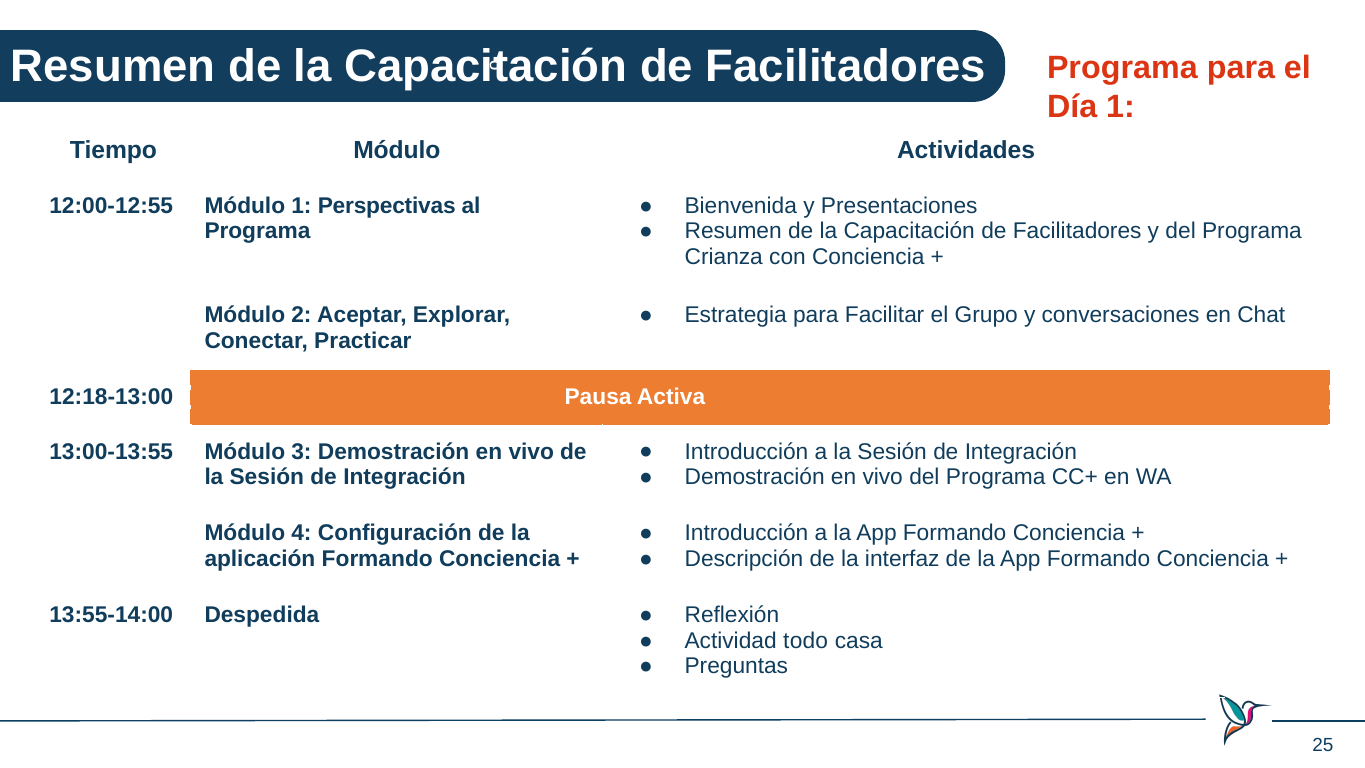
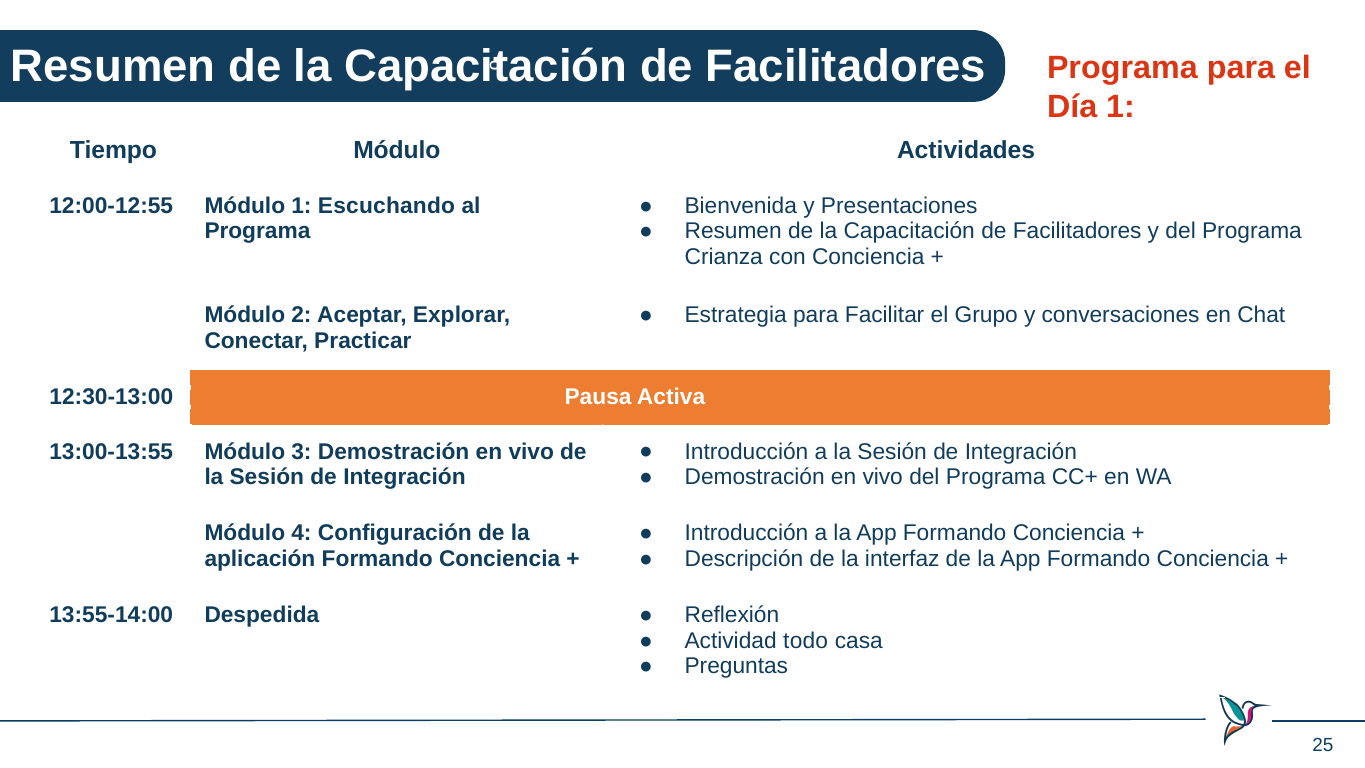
Perspectivas: Perspectivas -> Escuchando
12:18-13:00: 12:18-13:00 -> 12:30-13:00
